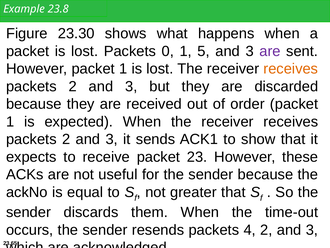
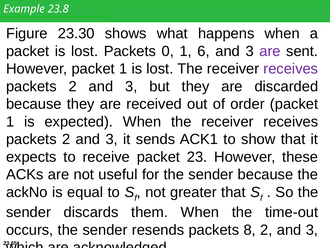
5: 5 -> 6
receives at (291, 69) colour: orange -> purple
4: 4 -> 8
